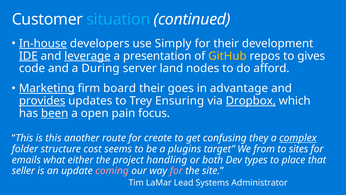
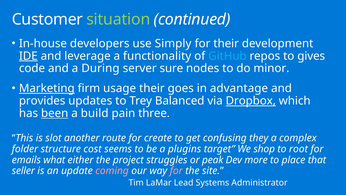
situation colour: light blue -> light green
In-house underline: present -> none
leverage underline: present -> none
presentation: presentation -> functionality
GitHub colour: yellow -> light blue
land: land -> sure
afford: afford -> minor
board: board -> usage
provides underline: present -> none
Ensuring: Ensuring -> Balanced
open: open -> build
focus: focus -> three
is this: this -> slot
complex underline: present -> none
from: from -> shop
sites: sites -> root
handling: handling -> struggles
both: both -> peak
types: types -> more
